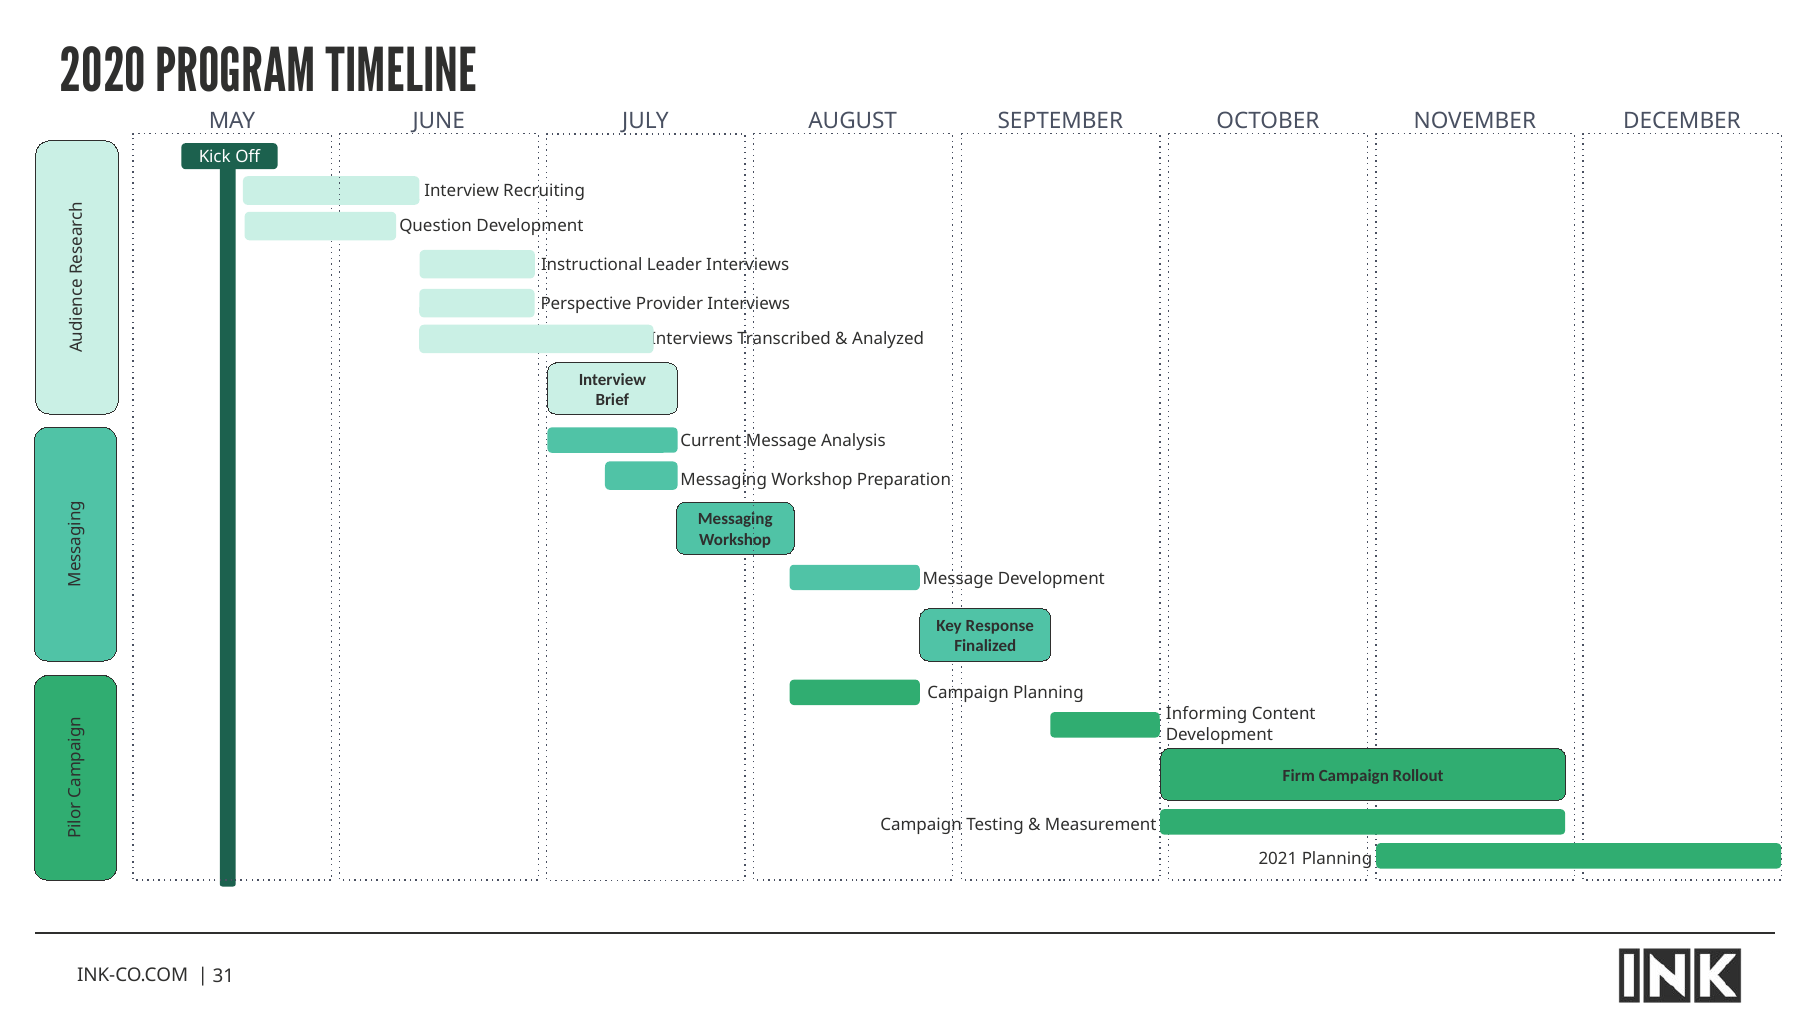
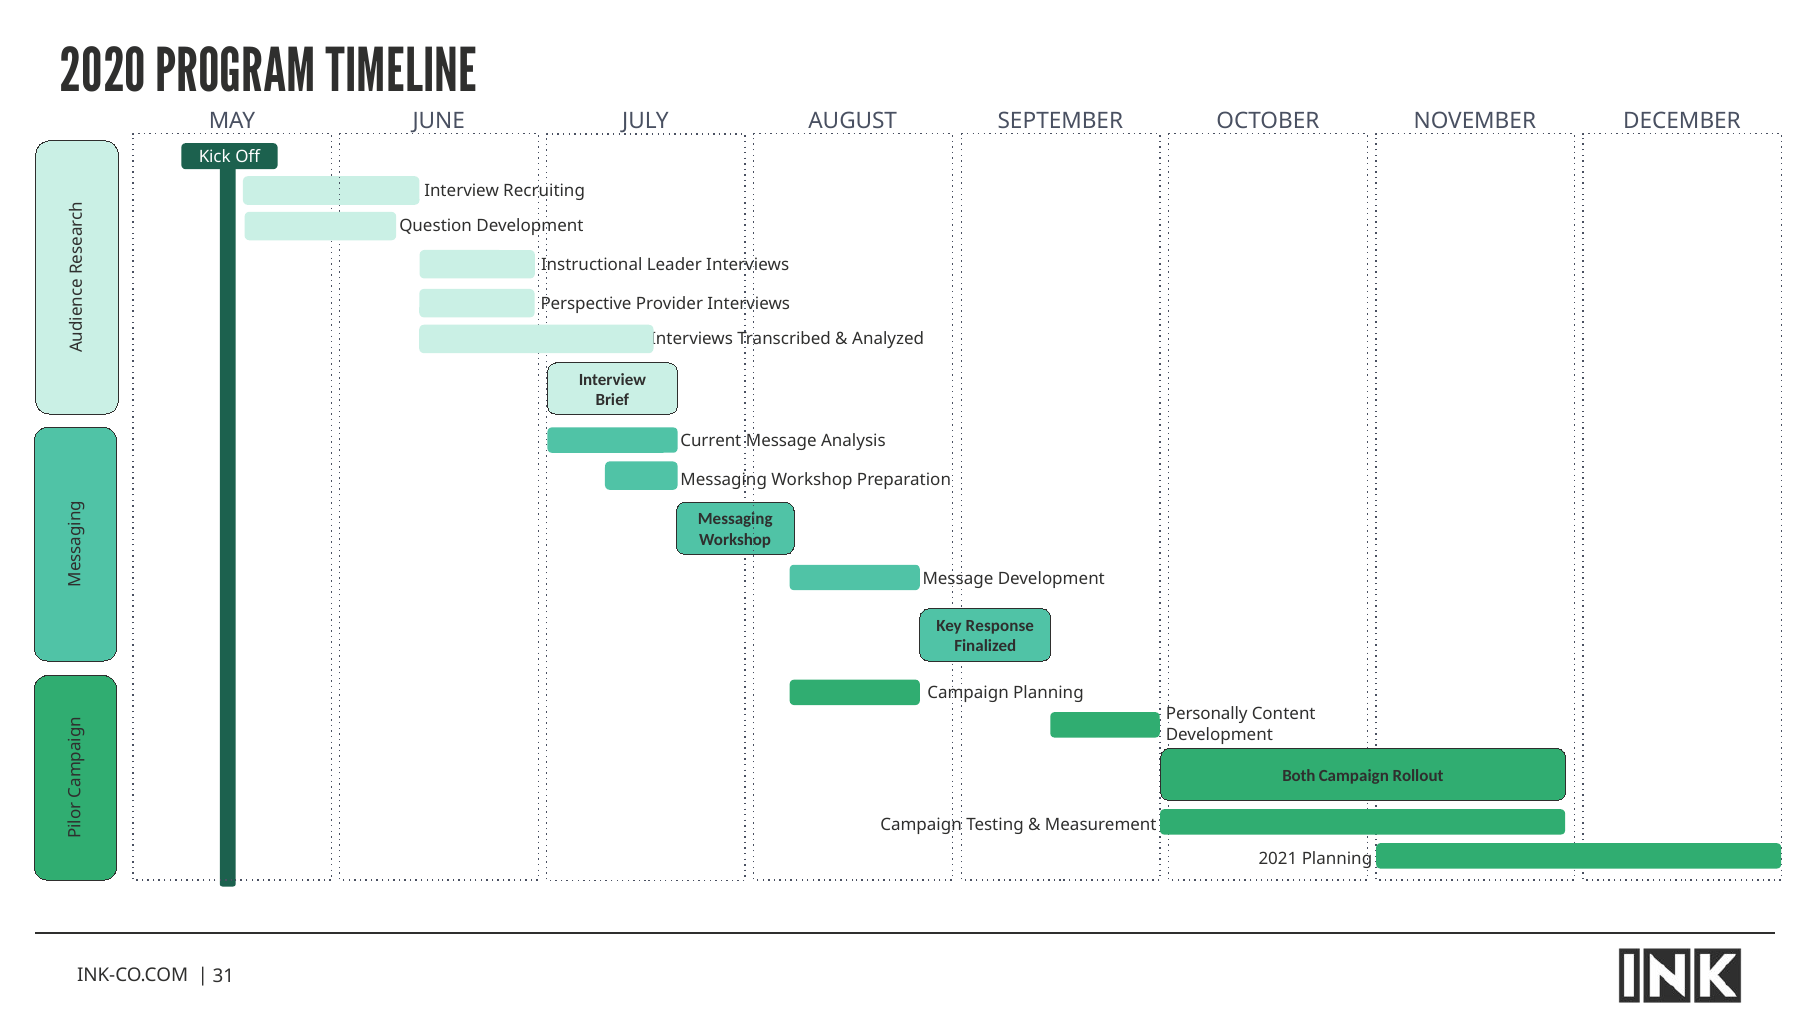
Informing: Informing -> Personally
Firm: Firm -> Both
